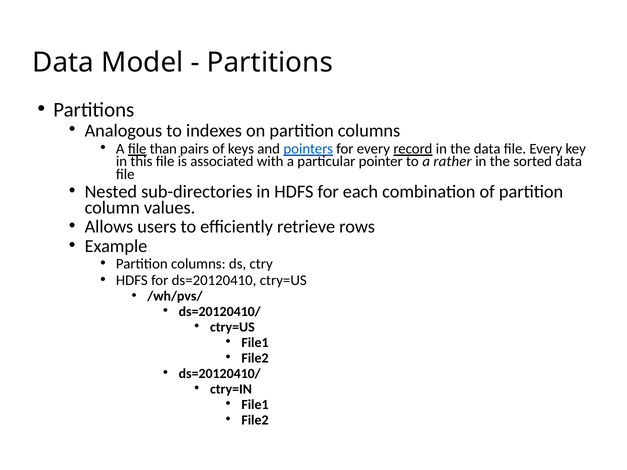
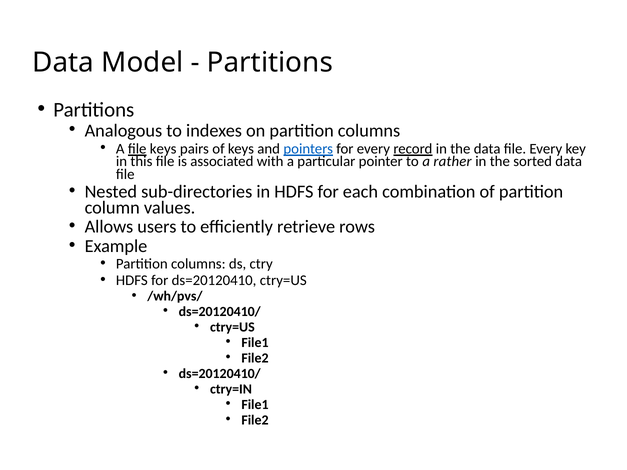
file than: than -> keys
